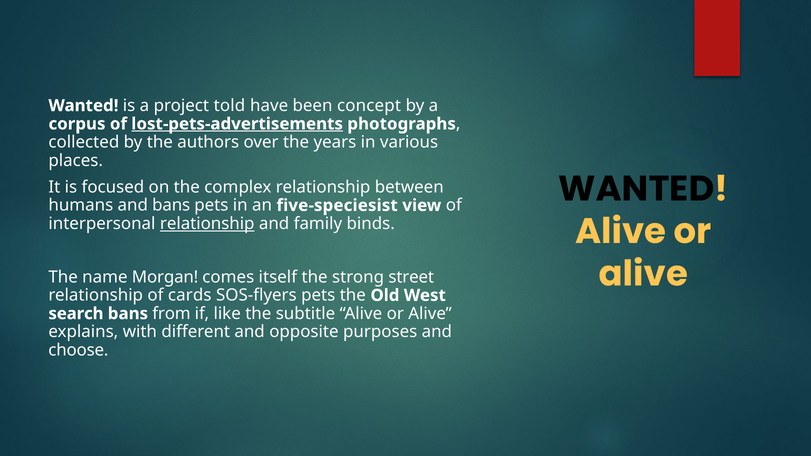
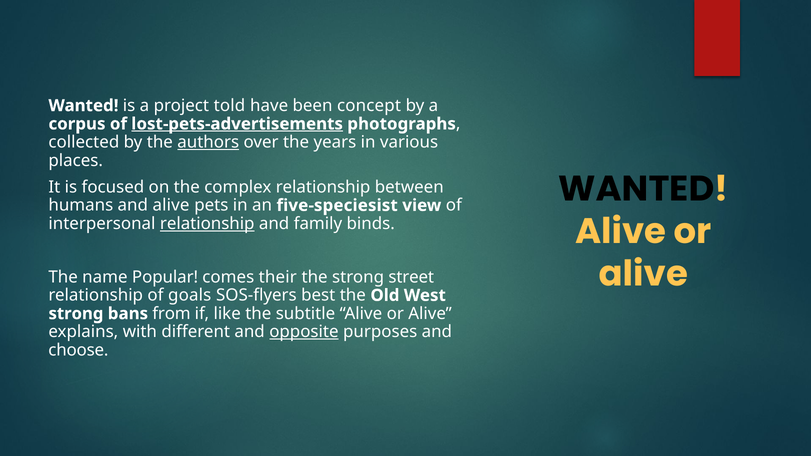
authors underline: none -> present
and bans: bans -> alive
Morgan: Morgan -> Popular
itself: itself -> their
cards: cards -> goals
SOS-flyers pets: pets -> best
search at (76, 314): search -> strong
opposite underline: none -> present
